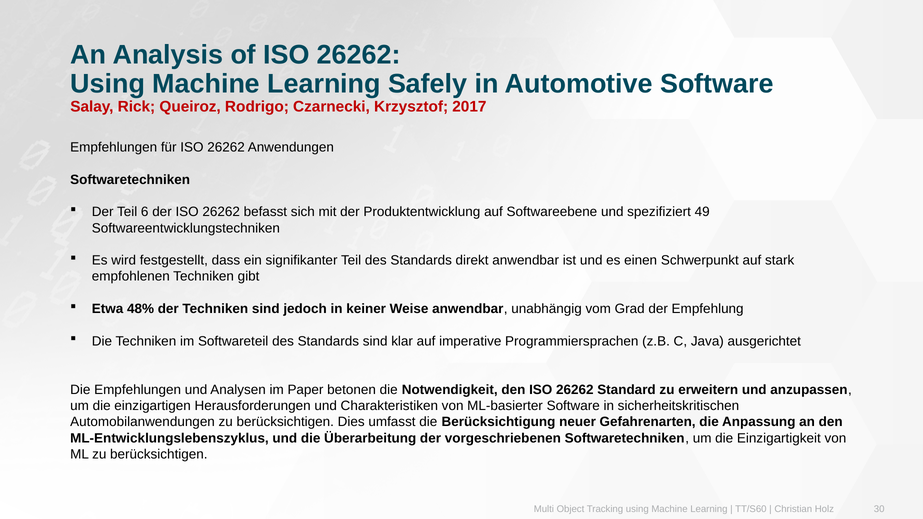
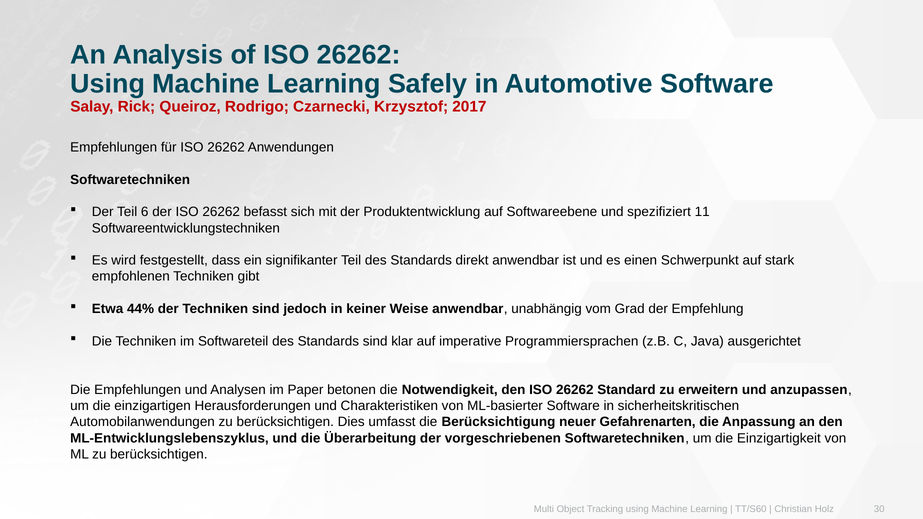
49: 49 -> 11
48%: 48% -> 44%
